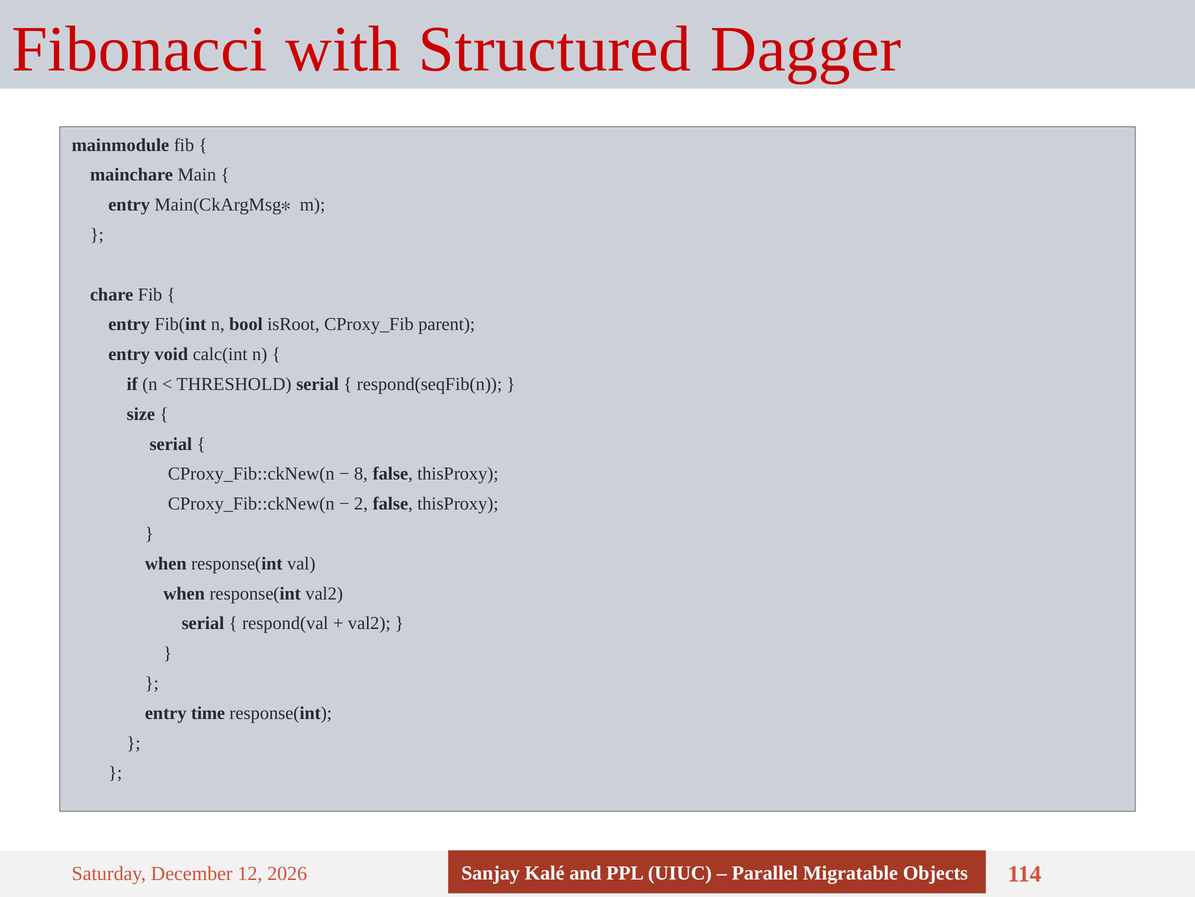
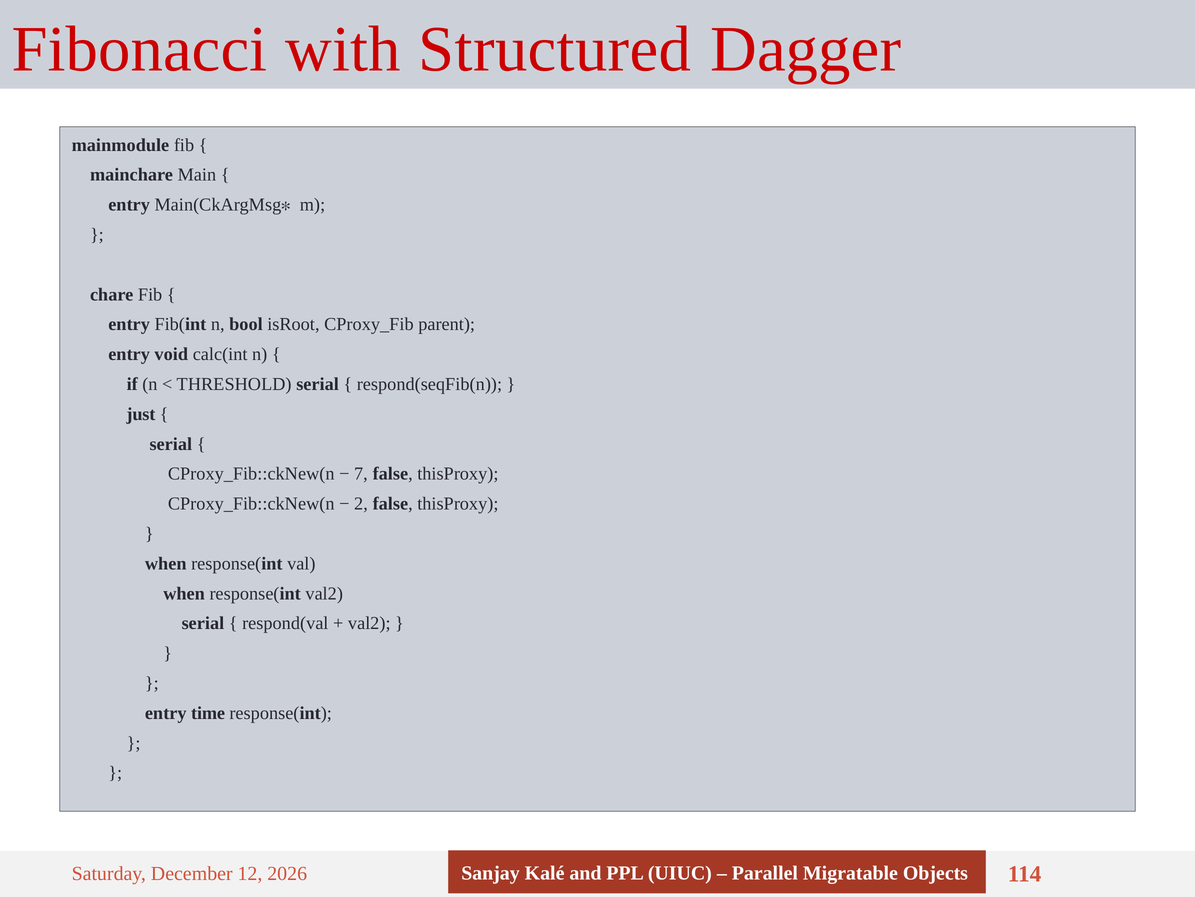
size: size -> just
8: 8 -> 7
